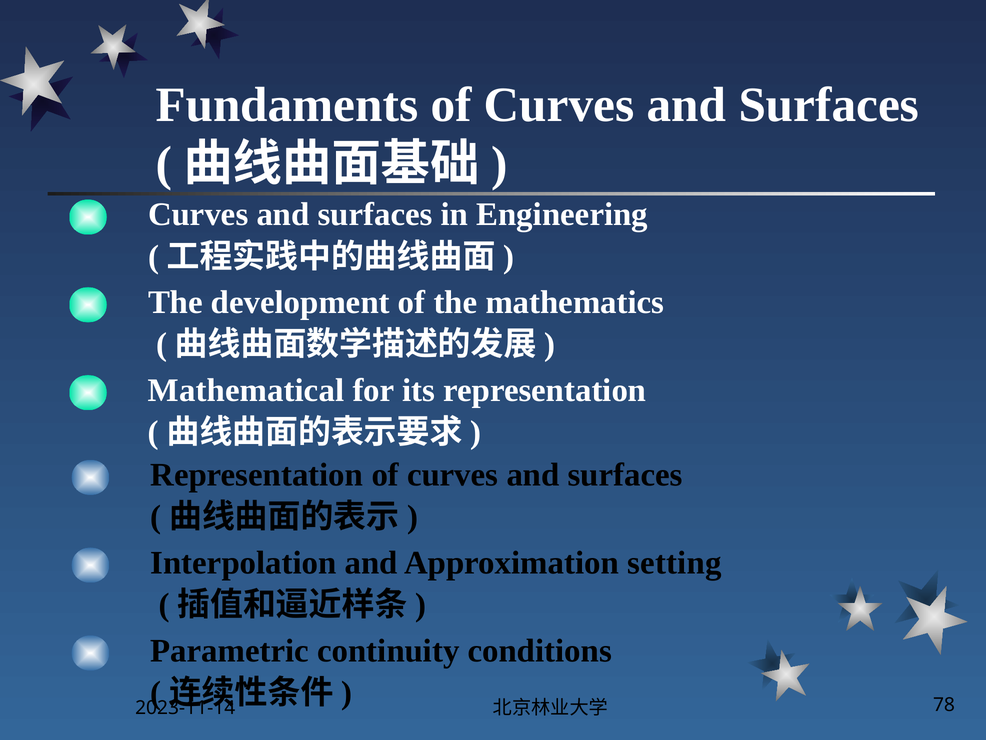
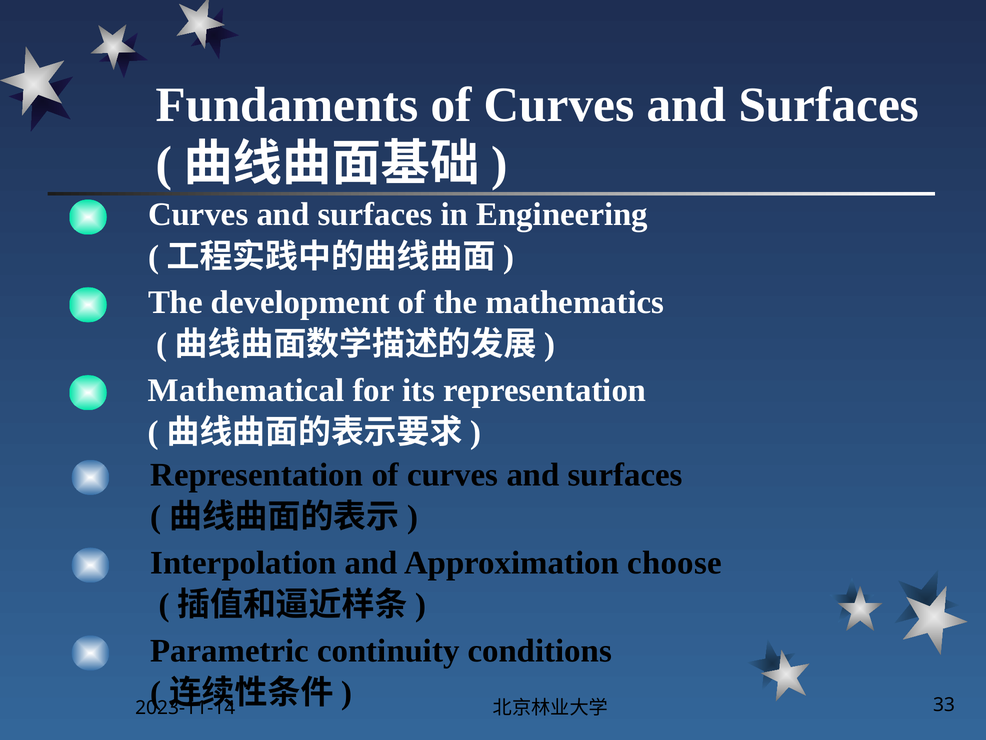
setting: setting -> choose
78: 78 -> 33
